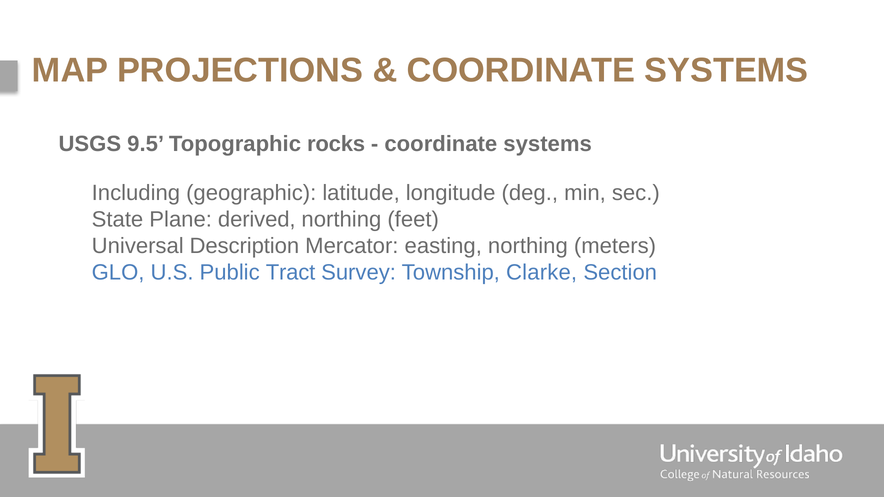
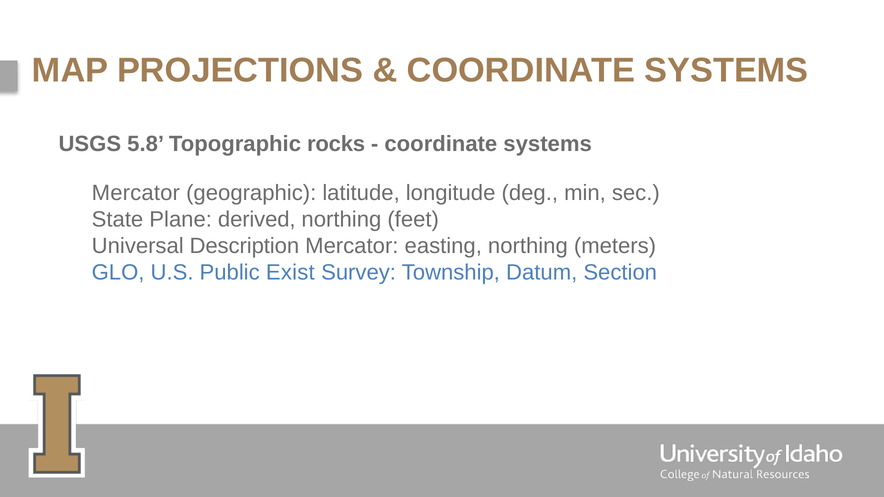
9.5: 9.5 -> 5.8
Including at (136, 193): Including -> Mercator
Tract: Tract -> Exist
Clarke: Clarke -> Datum
